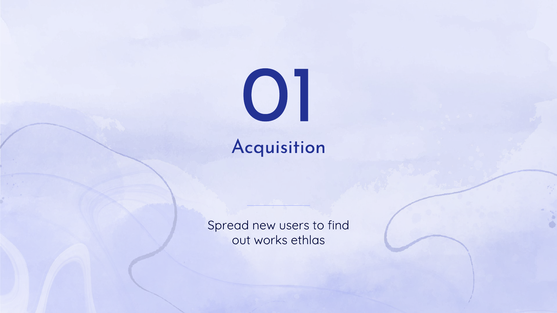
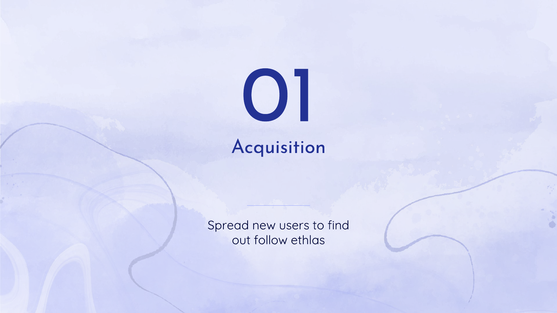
works: works -> follow
